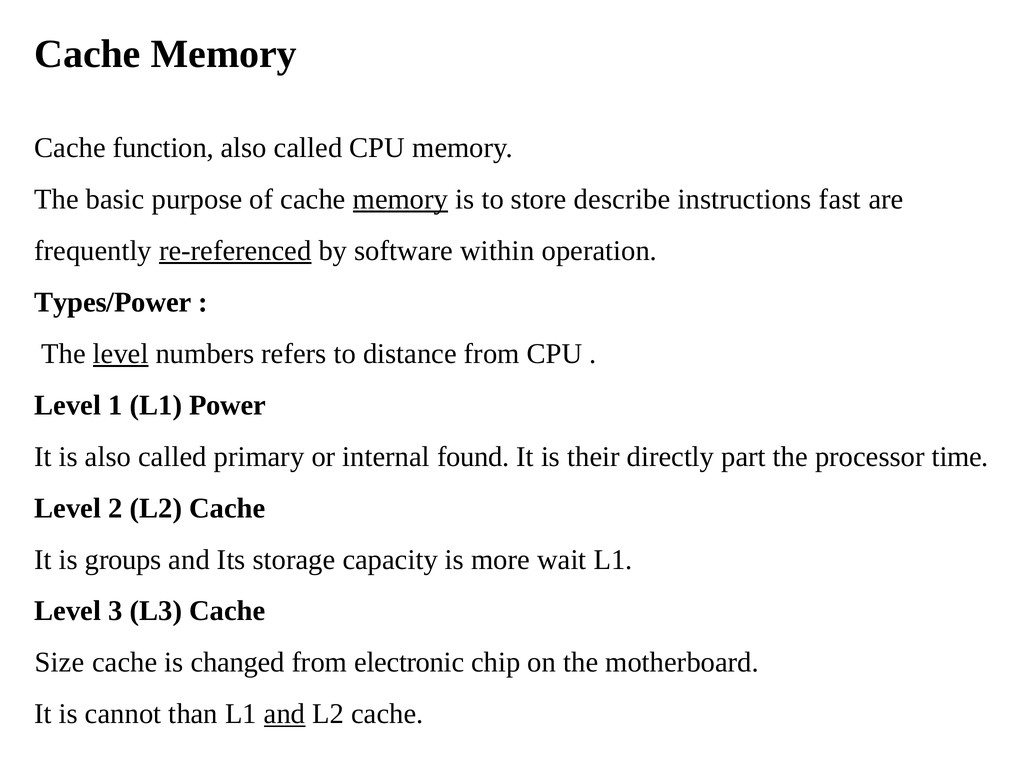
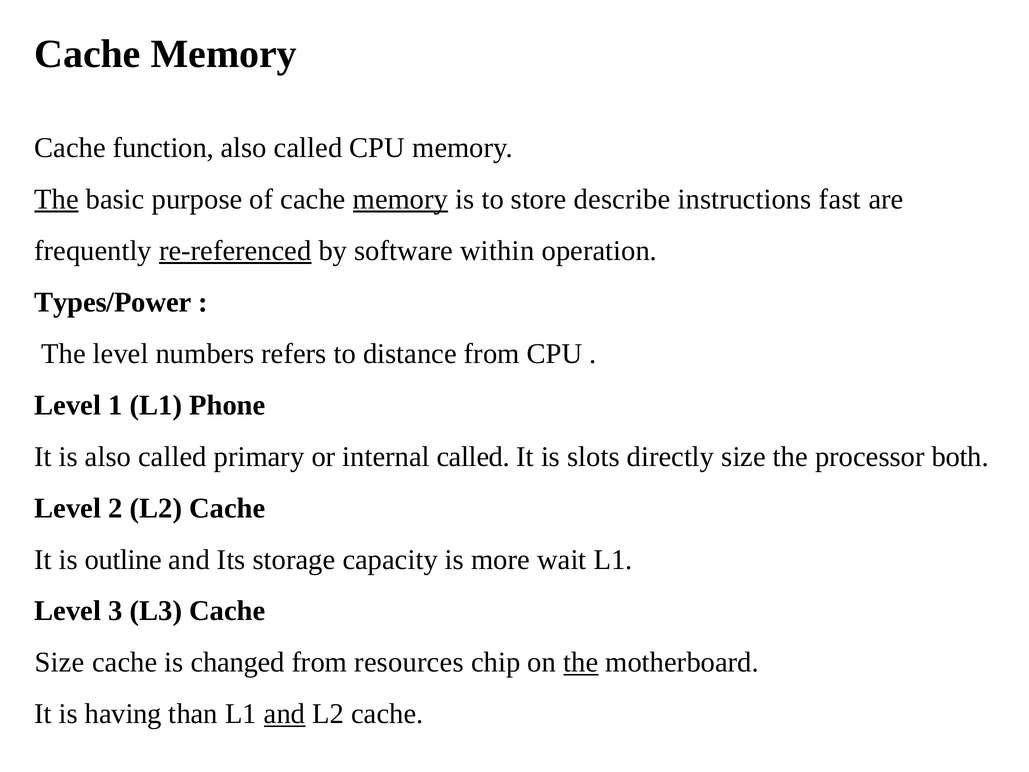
The at (57, 199) underline: none -> present
level at (121, 354) underline: present -> none
Power: Power -> Phone
internal found: found -> called
their: their -> slots
directly part: part -> size
time: time -> both
groups: groups -> outline
electronic: electronic -> resources
the at (581, 662) underline: none -> present
cannot: cannot -> having
